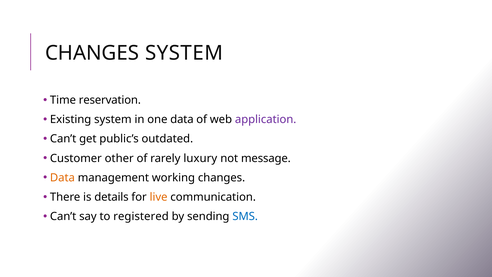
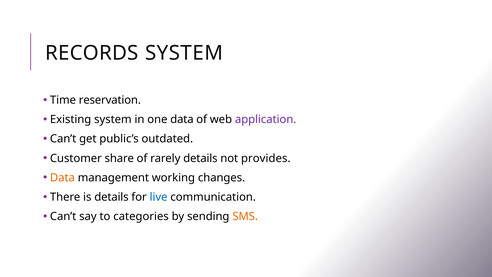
CHANGES at (92, 53): CHANGES -> RECORDS
other: other -> share
rarely luxury: luxury -> details
message: message -> provides
live colour: orange -> blue
registered: registered -> categories
SMS colour: blue -> orange
